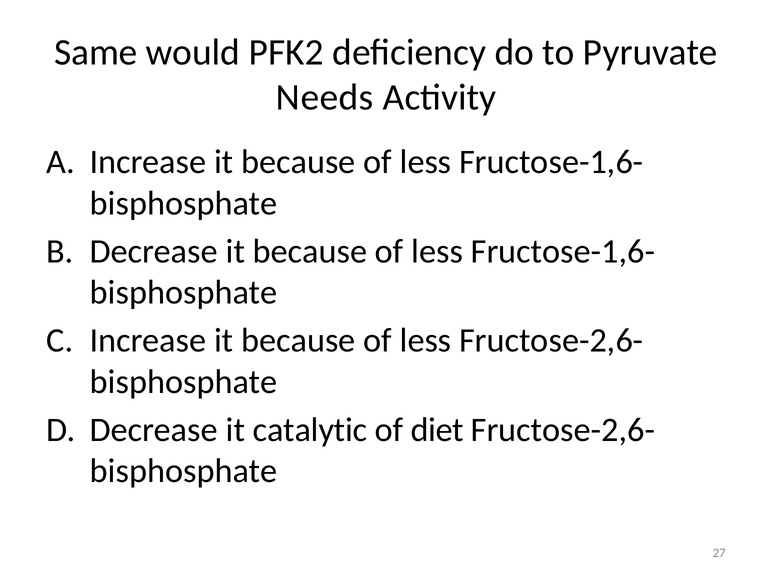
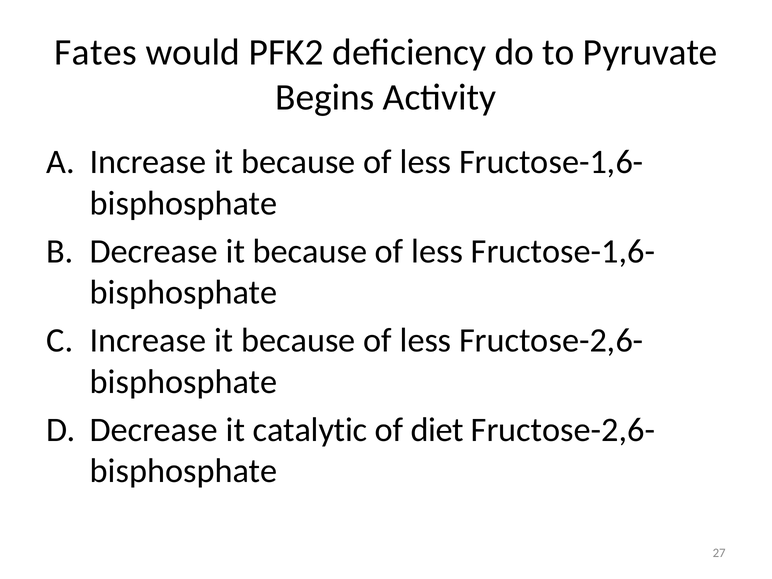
Same: Same -> Fates
Needs: Needs -> Begins
